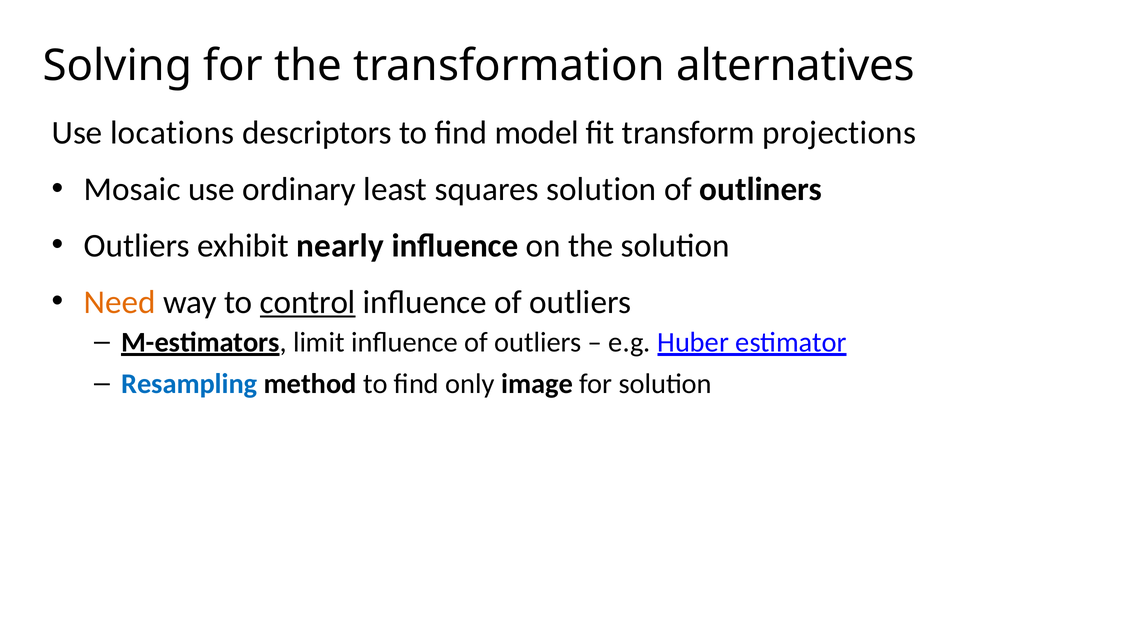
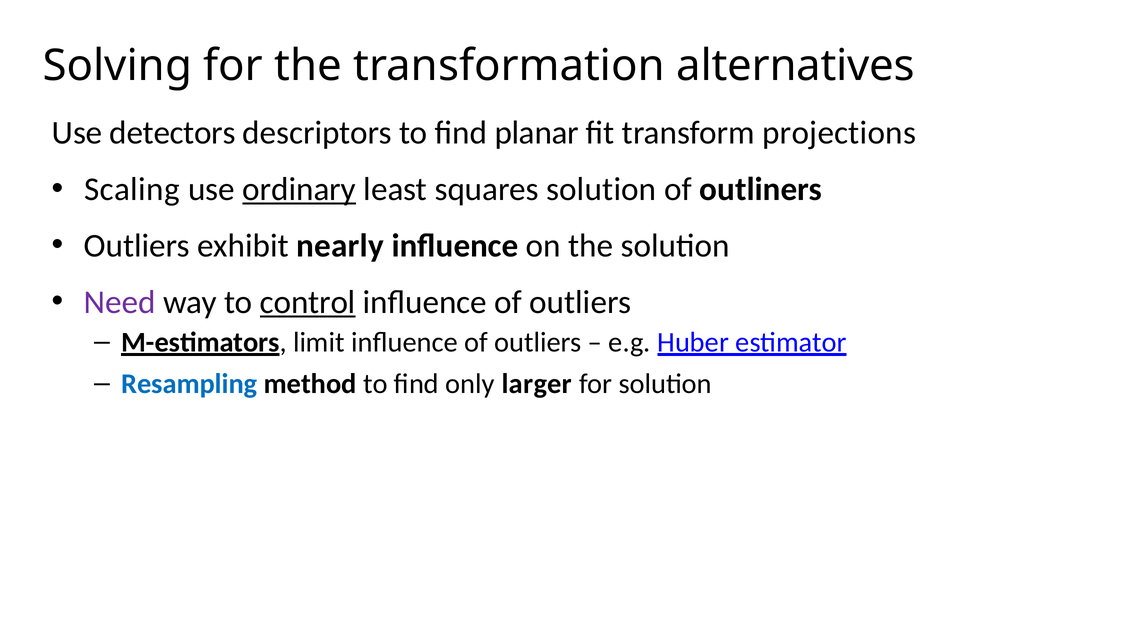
locations: locations -> detectors
model: model -> planar
Mosaic: Mosaic -> Scaling
ordinary underline: none -> present
Need colour: orange -> purple
image: image -> larger
